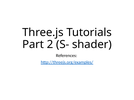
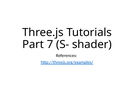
2: 2 -> 7
